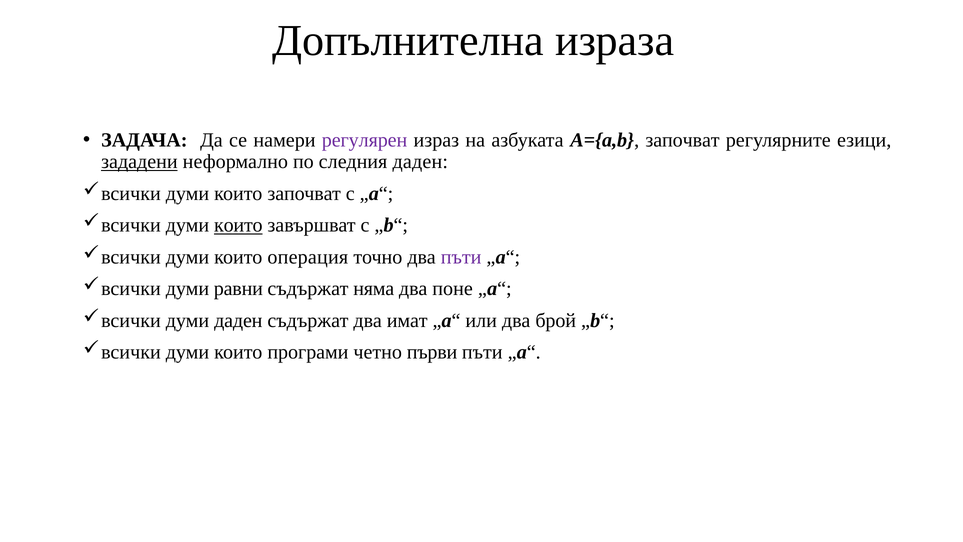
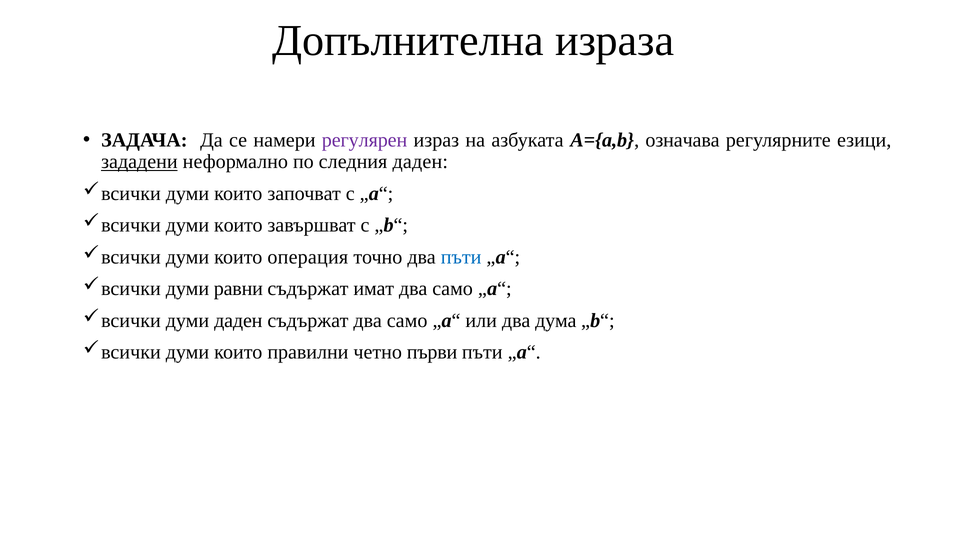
А={a,b започват: започват -> означава
които at (238, 225) underline: present -> none
пъти at (461, 257) colour: purple -> blue
няма: няма -> имат
поне at (453, 289): поне -> само
съдържат два имат: имат -> само
брой: брой -> дума
програми: програми -> правилни
